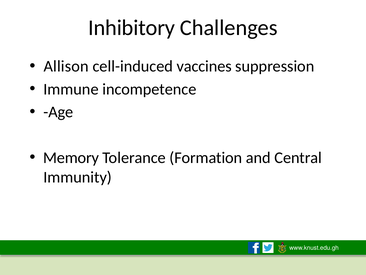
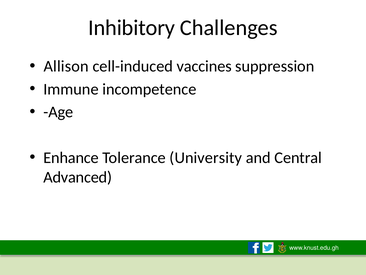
Memory: Memory -> Enhance
Formation: Formation -> University
Immunity: Immunity -> Advanced
